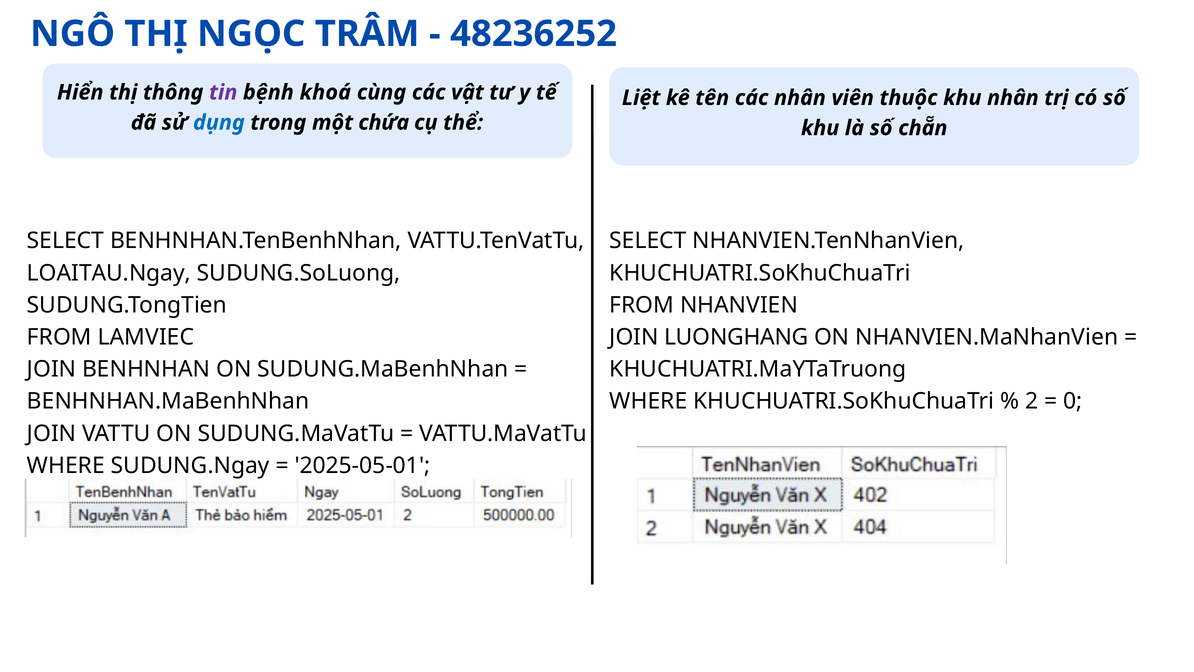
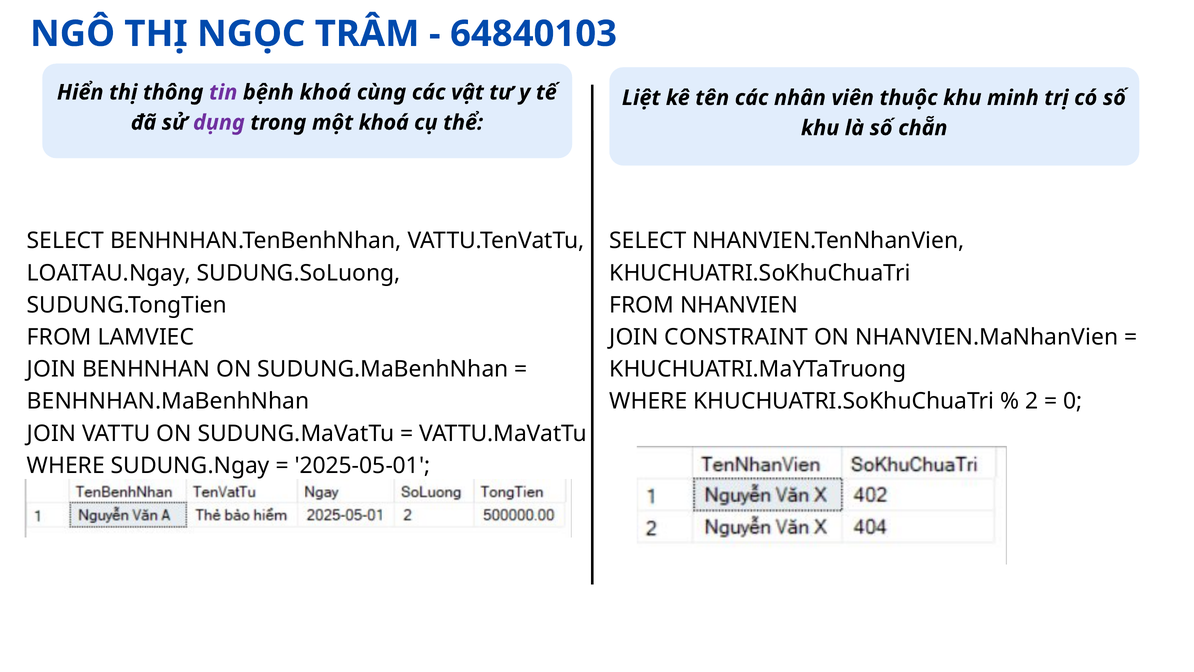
48236252: 48236252 -> 64840103
khu nhân: nhân -> minh
dụng colour: blue -> purple
một chứa: chứa -> khoá
LUONGHANG: LUONGHANG -> CONSTRAINT
